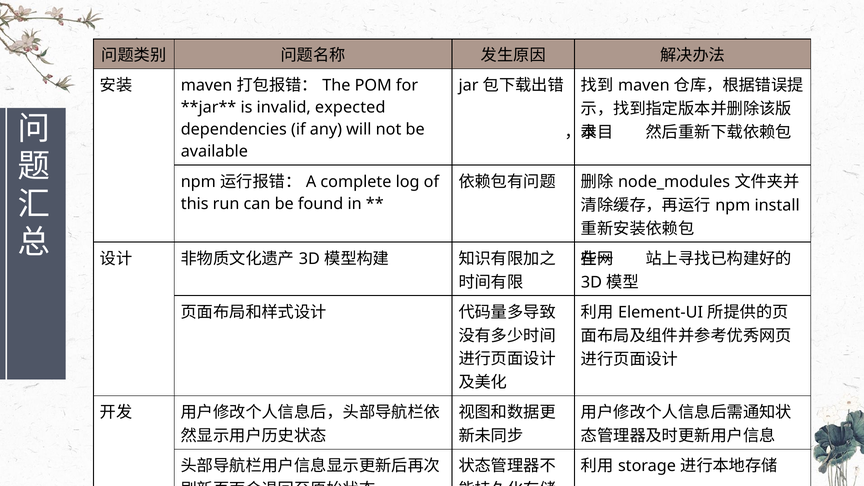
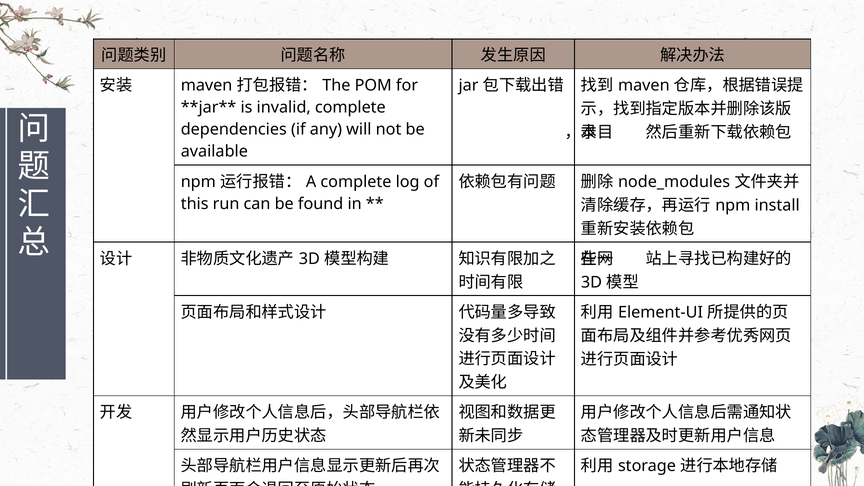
invalid expected: expected -> complete
